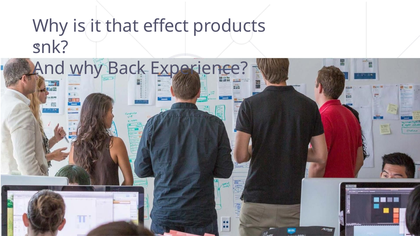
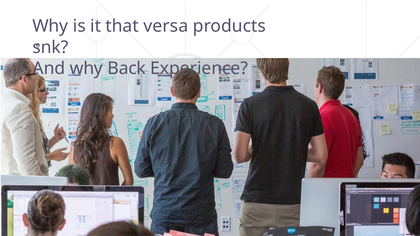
effect: effect -> versa
